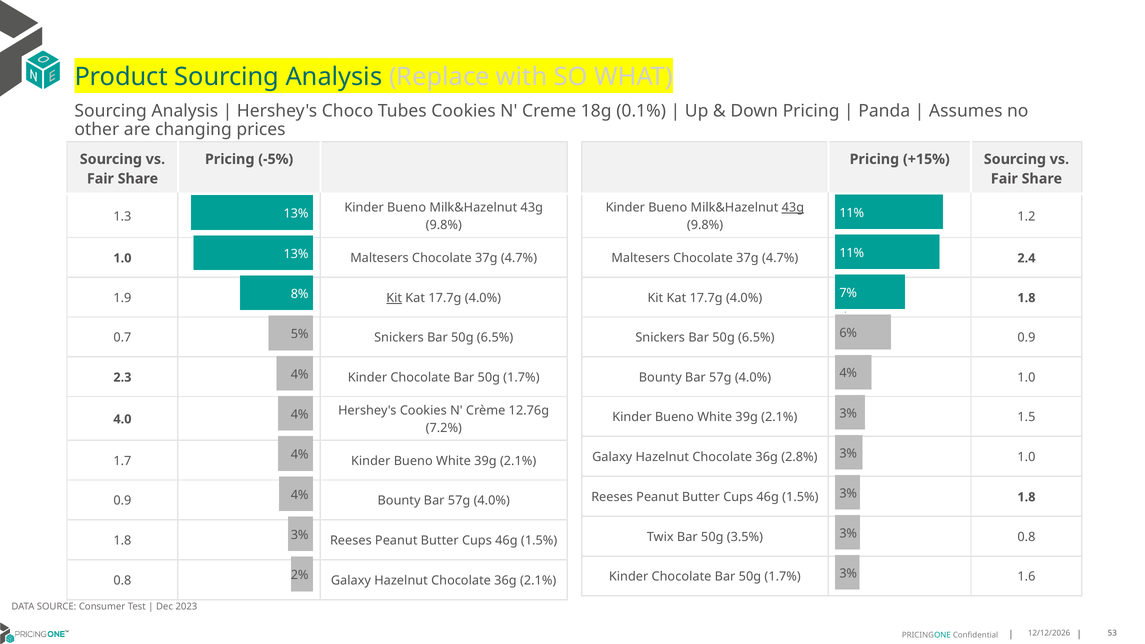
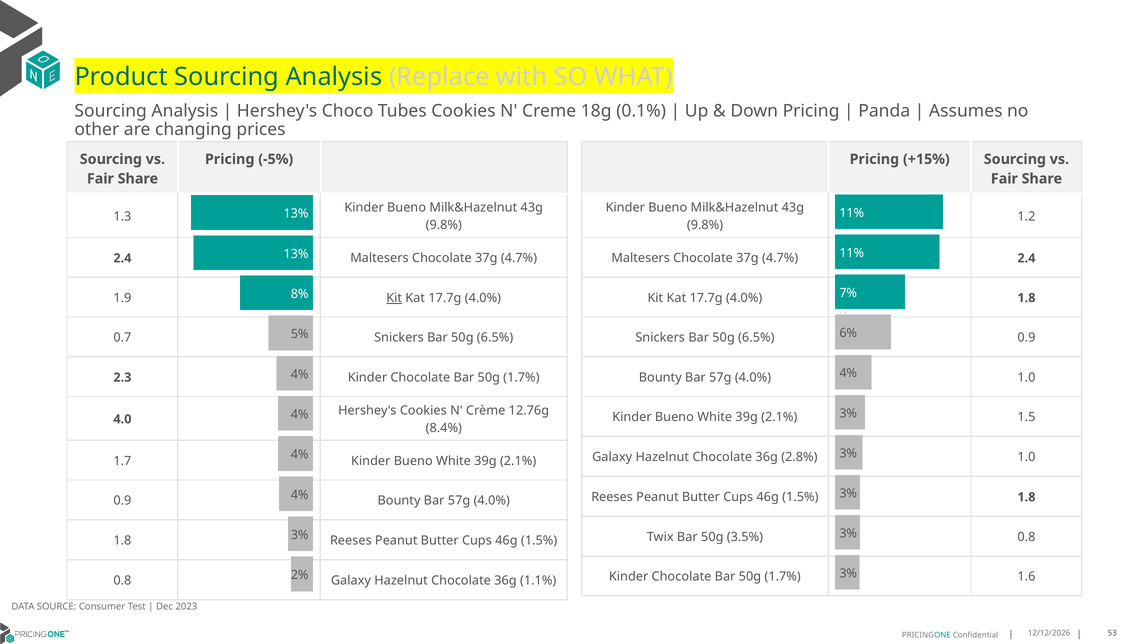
43g at (793, 208) underline: present -> none
1.0 at (122, 258): 1.0 -> 2.4
7.2%: 7.2% -> 8.4%
36g 2.1%: 2.1% -> 1.1%
